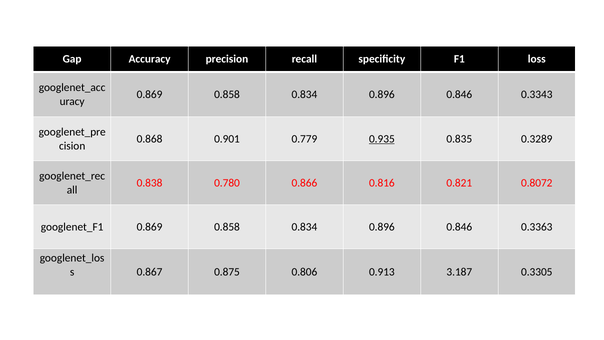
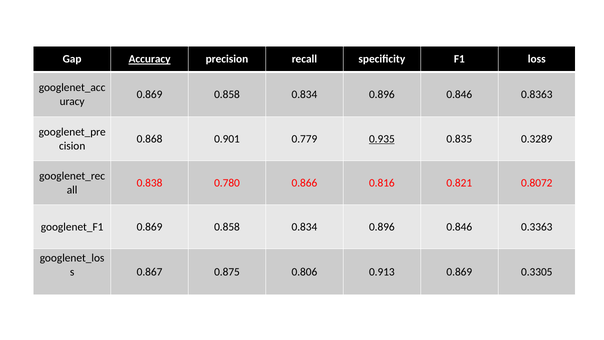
Accuracy underline: none -> present
0.3343: 0.3343 -> 0.8363
0.913 3.187: 3.187 -> 0.869
